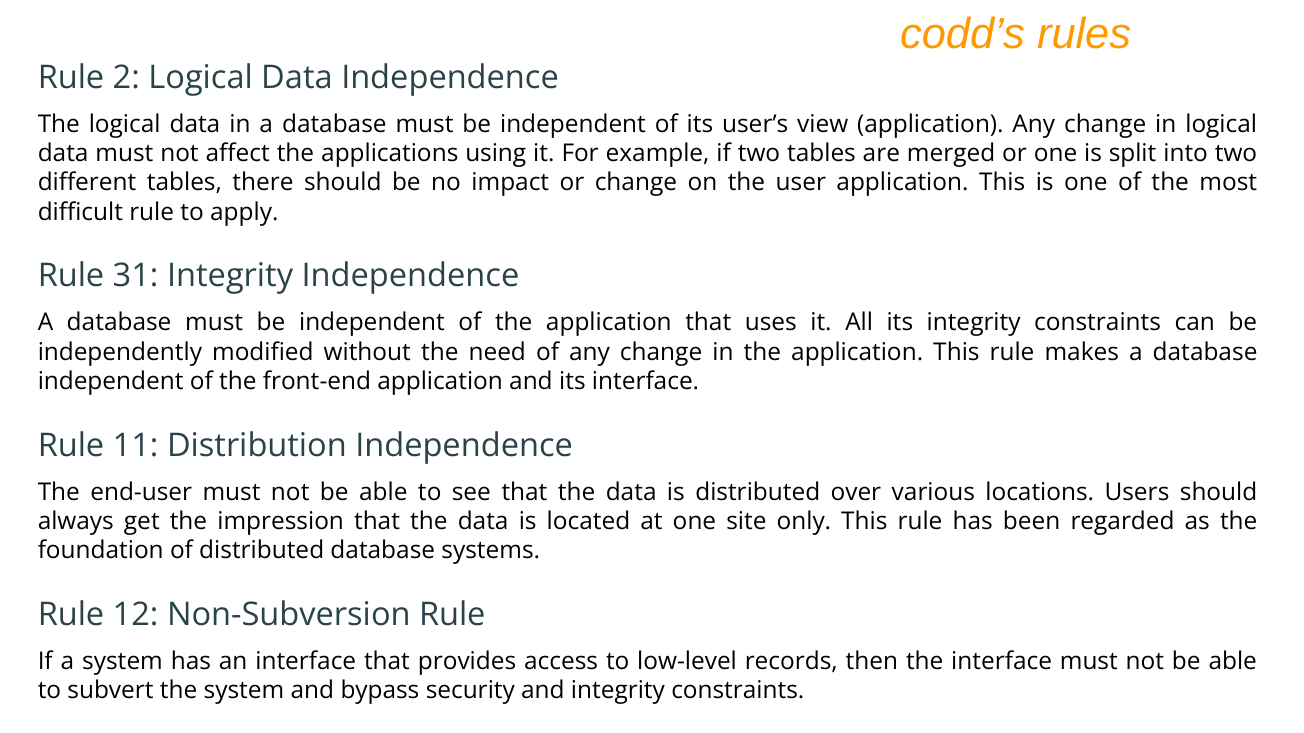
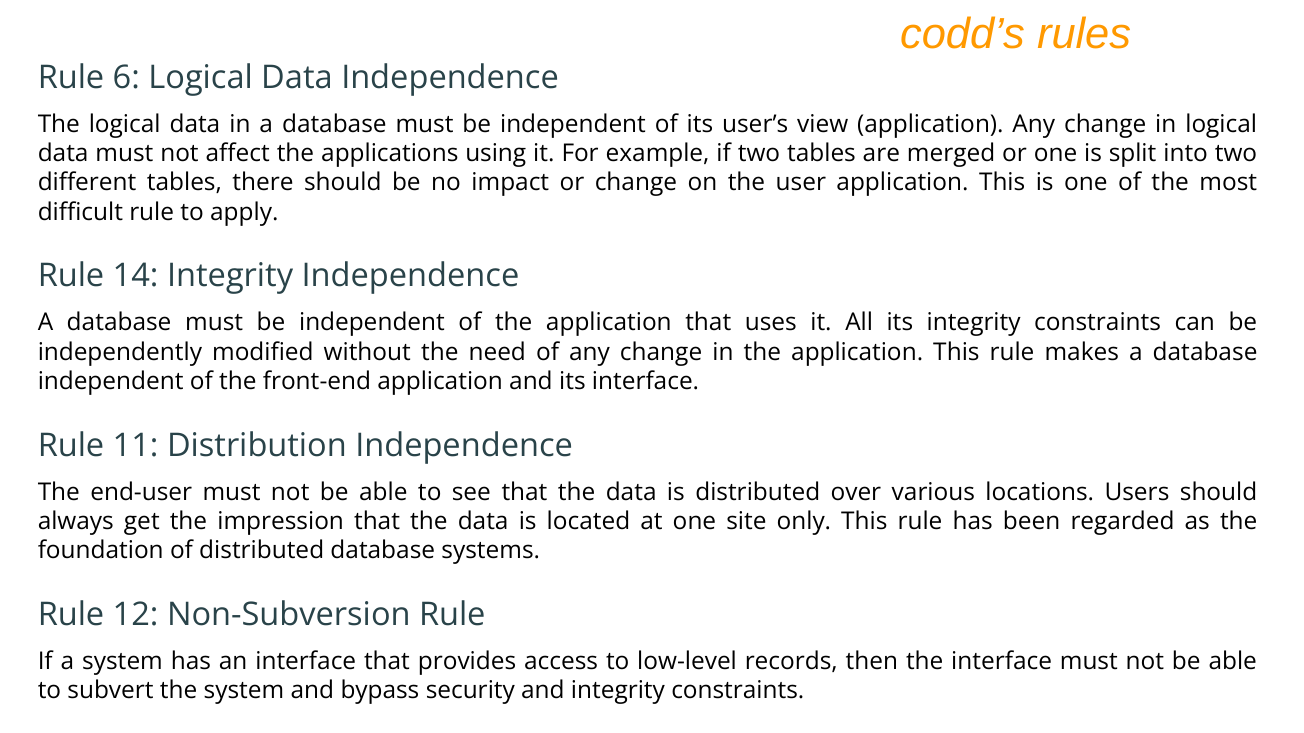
2: 2 -> 6
31: 31 -> 14
